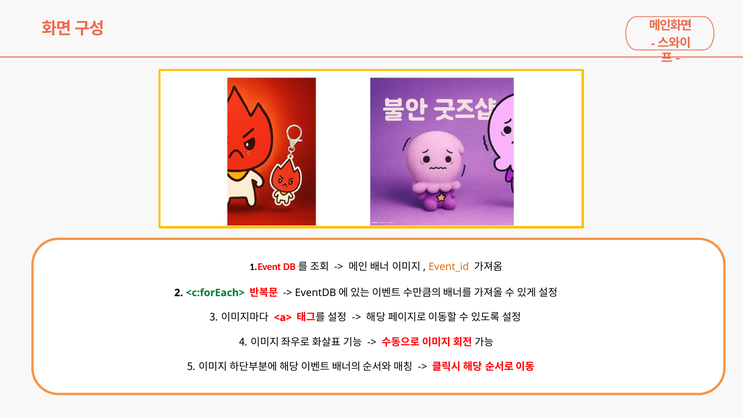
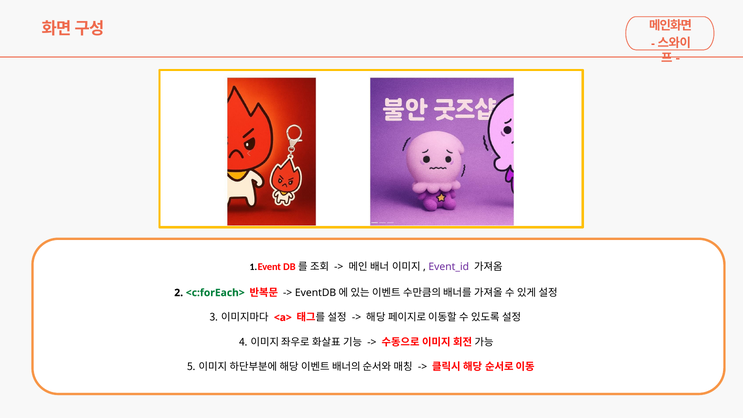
Event_id colour: orange -> purple
